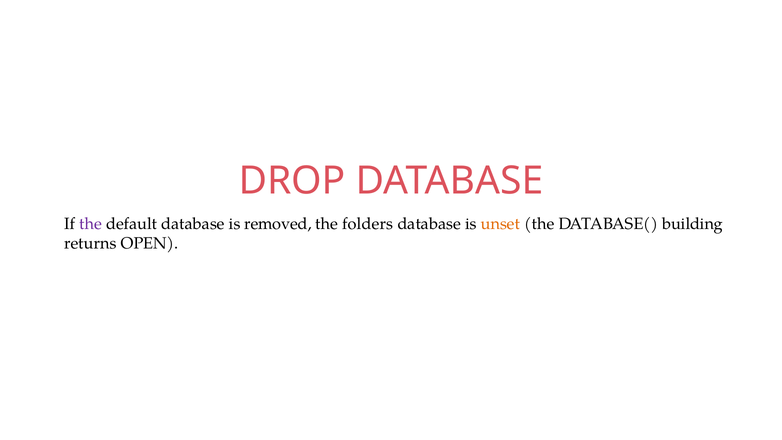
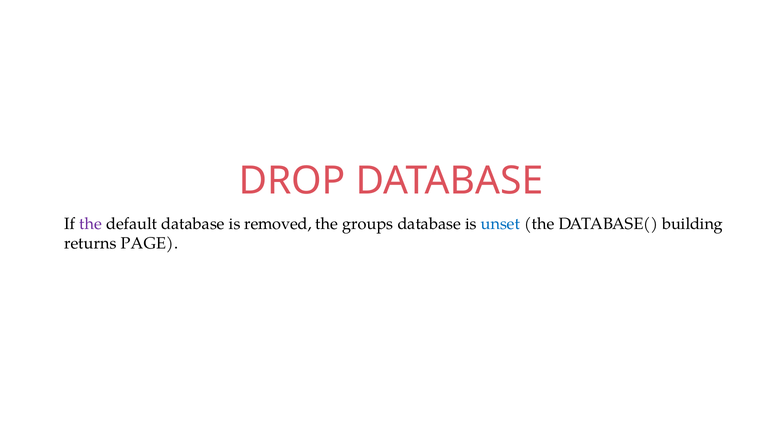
folders: folders -> groups
unset colour: orange -> blue
OPEN: OPEN -> PAGE
